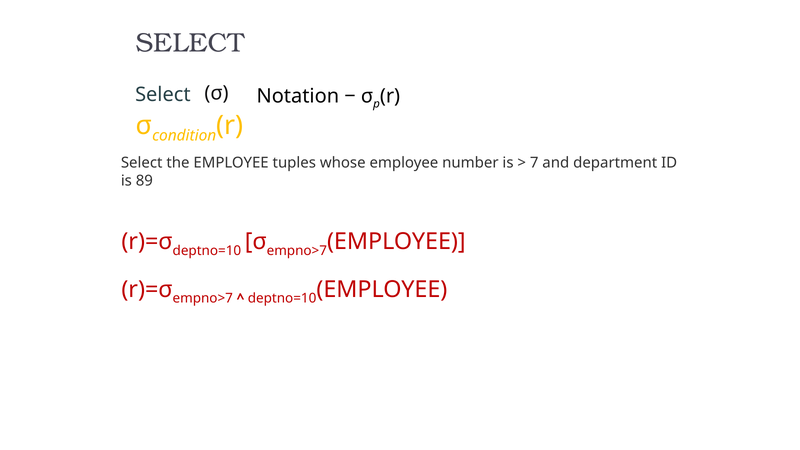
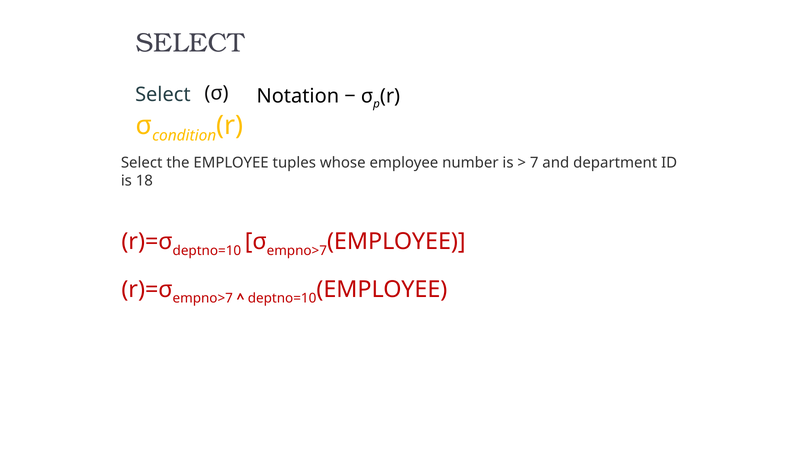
89: 89 -> 18
